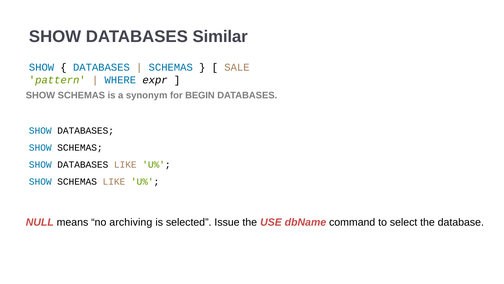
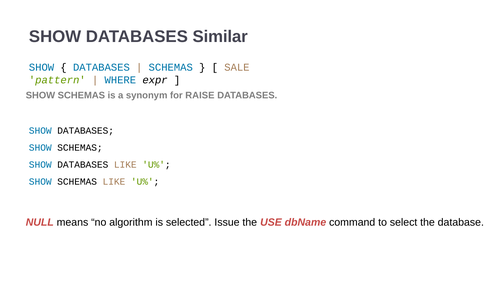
BEGIN: BEGIN -> RAISE
archiving: archiving -> algorithm
